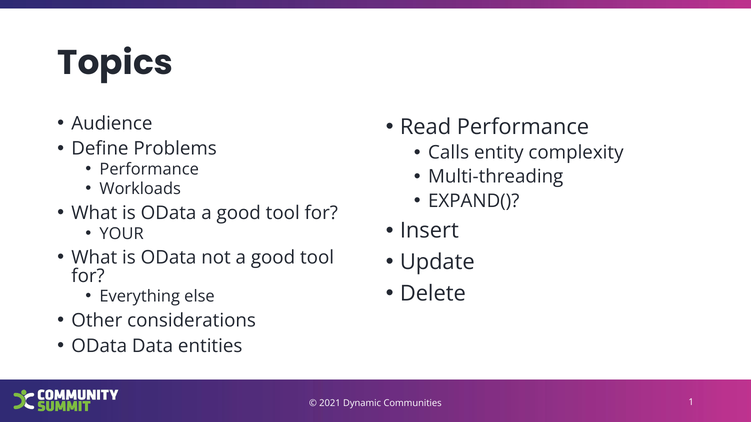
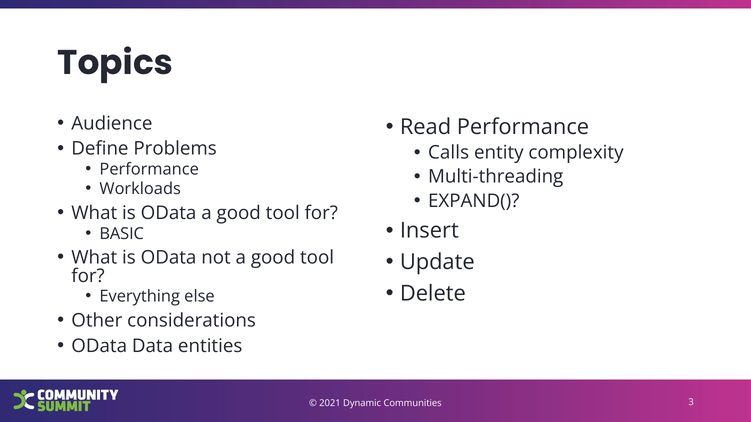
YOUR: YOUR -> BASIC
1: 1 -> 3
